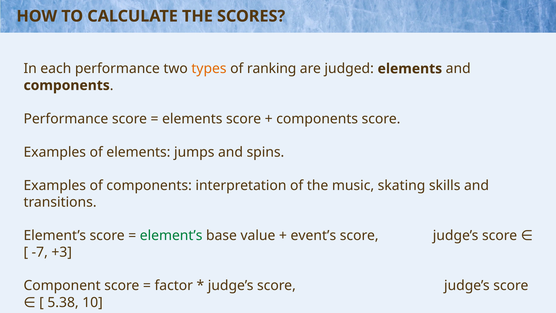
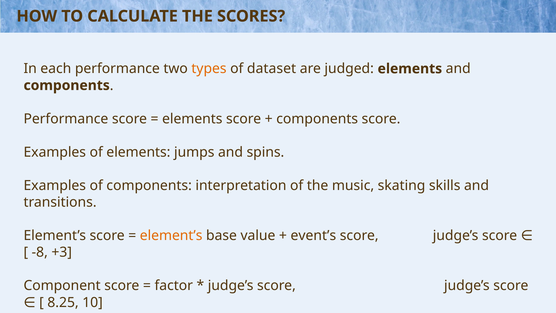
ranking: ranking -> dataset
element’s at (171, 235) colour: green -> orange
-7: -7 -> -8
5.38: 5.38 -> 8.25
